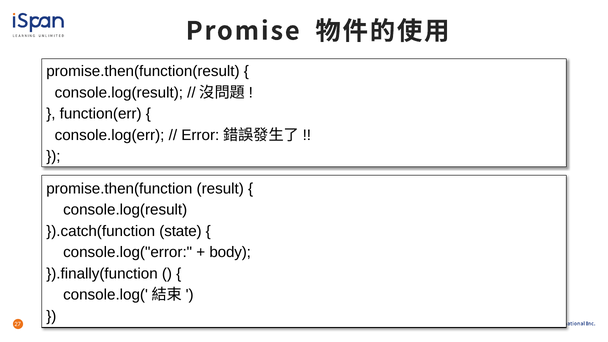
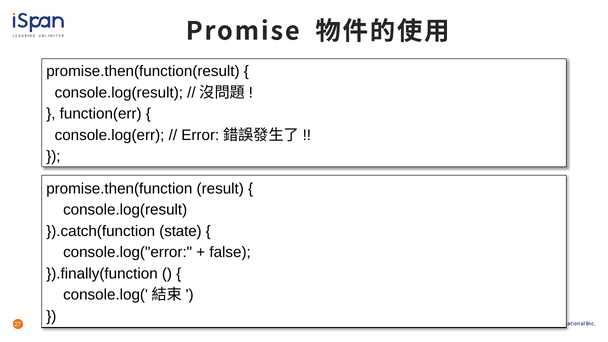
body: body -> false
